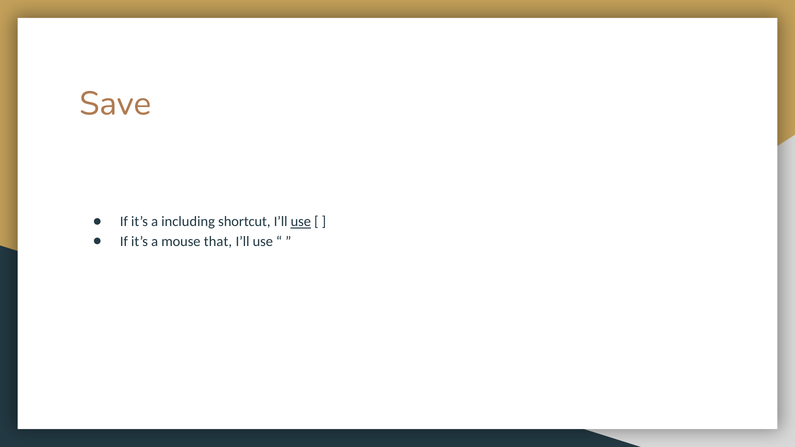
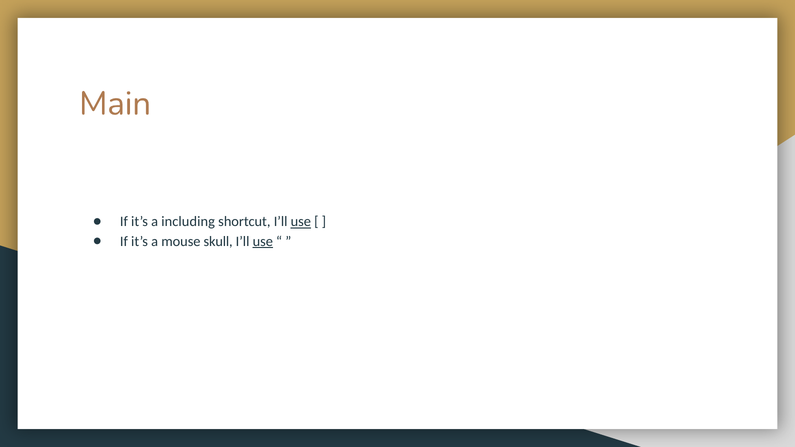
Save: Save -> Main
that: that -> skull
use at (263, 242) underline: none -> present
